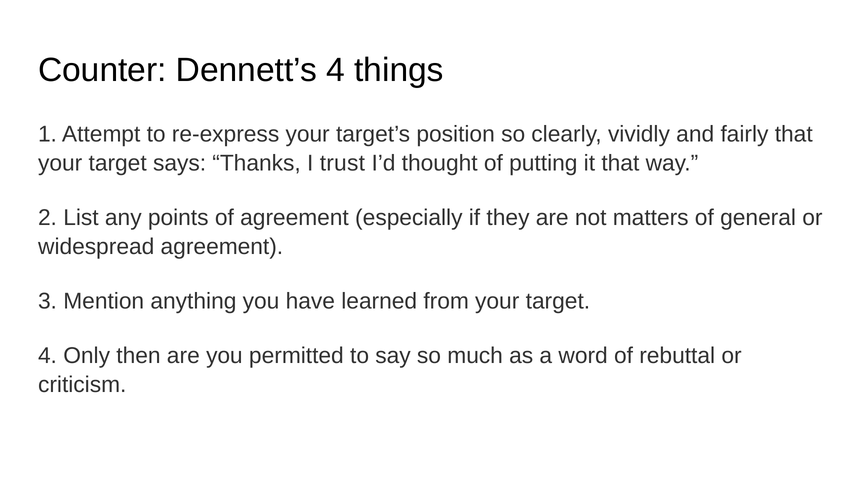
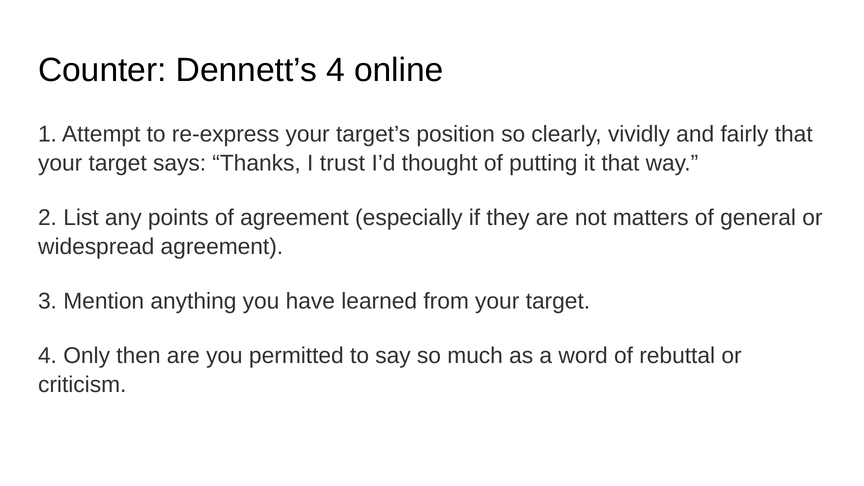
things: things -> online
